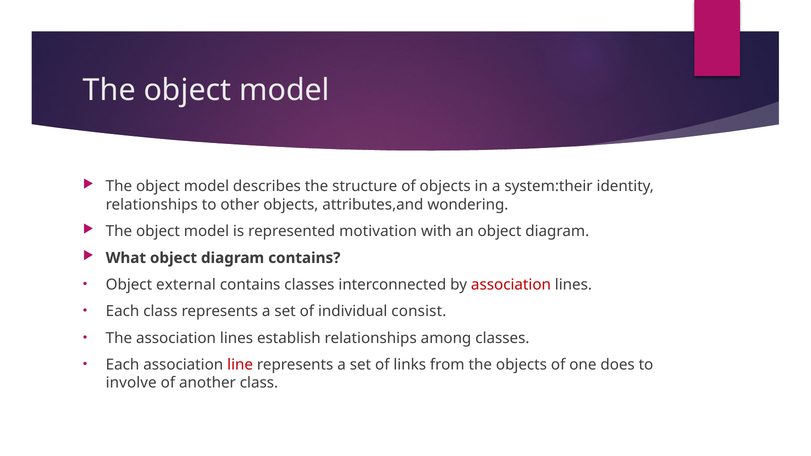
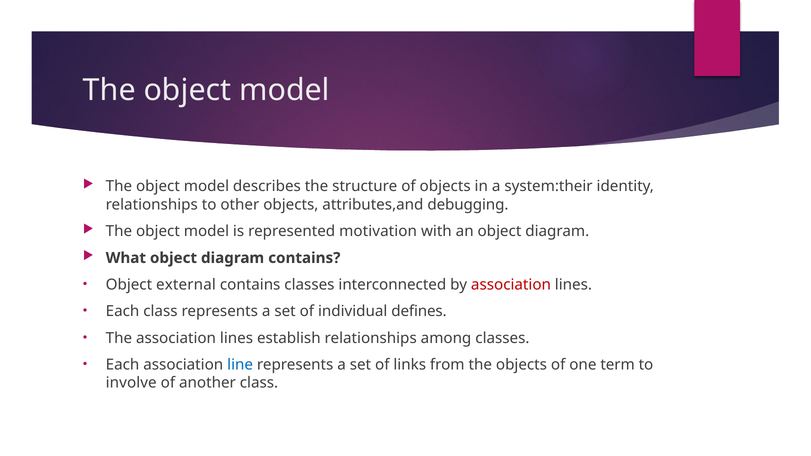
wondering: wondering -> debugging
consist: consist -> defines
line colour: red -> blue
does: does -> term
